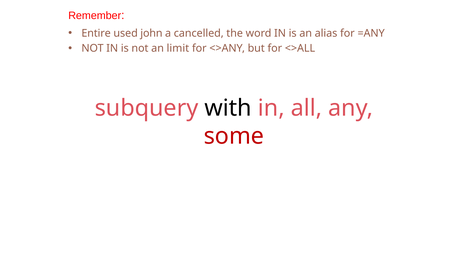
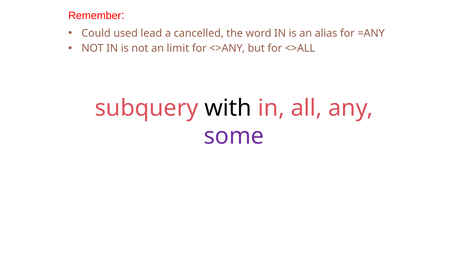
Entire: Entire -> Could
john: john -> lead
some colour: red -> purple
